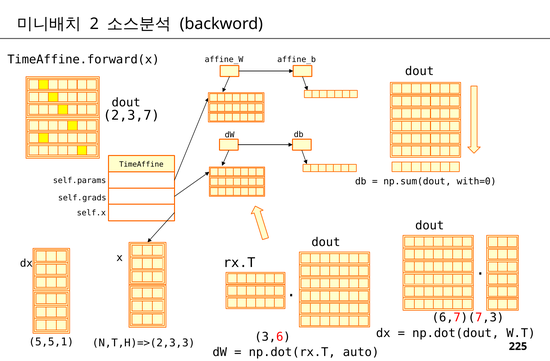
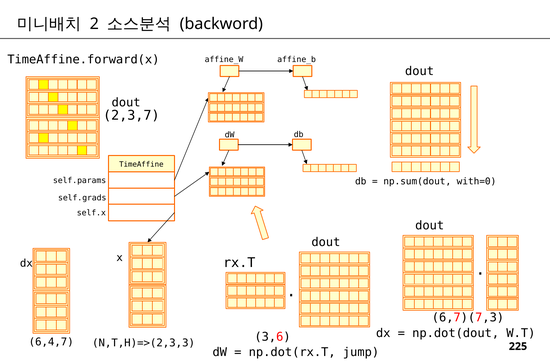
5,5,1: 5,5,1 -> 6,4,7
auto: auto -> jump
